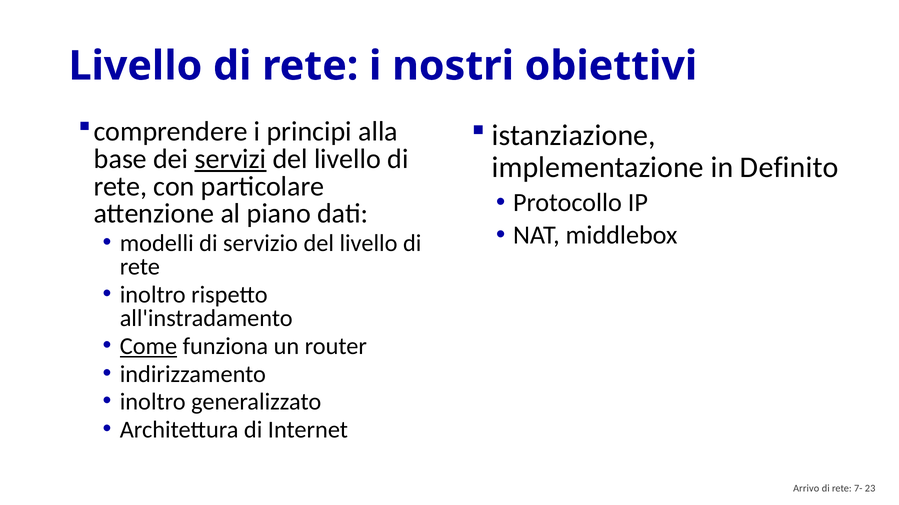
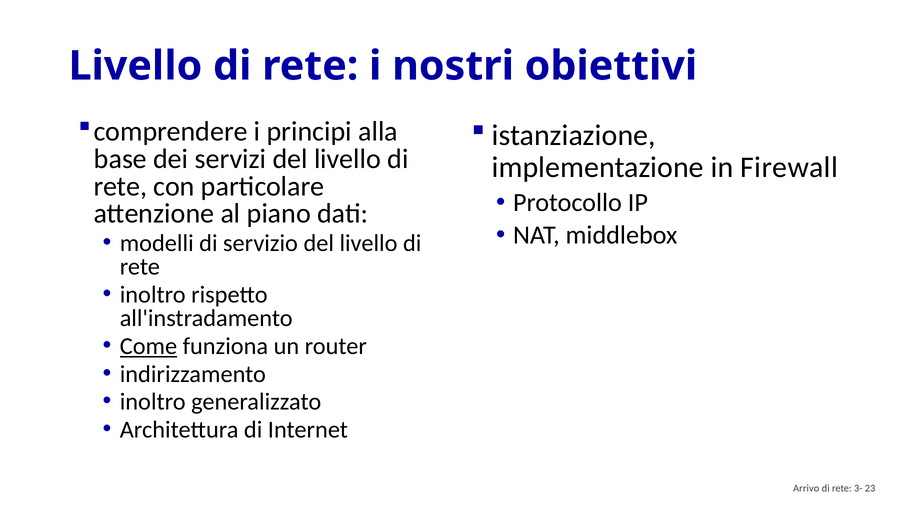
servizi underline: present -> none
Definito: Definito -> Firewall
7-: 7- -> 3-
